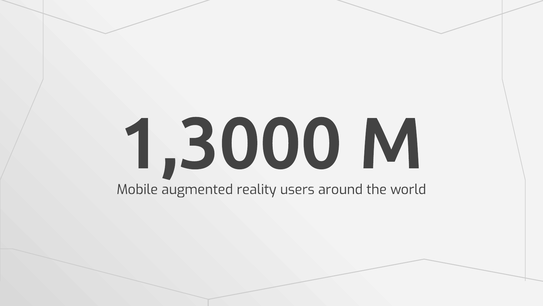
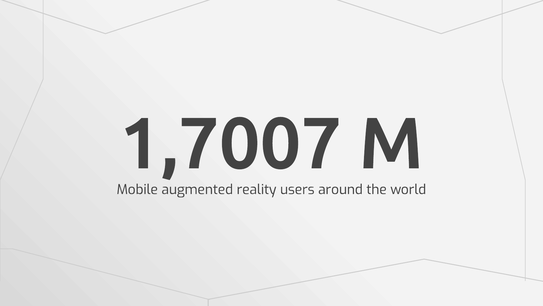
1,3000: 1,3000 -> 1,7007
